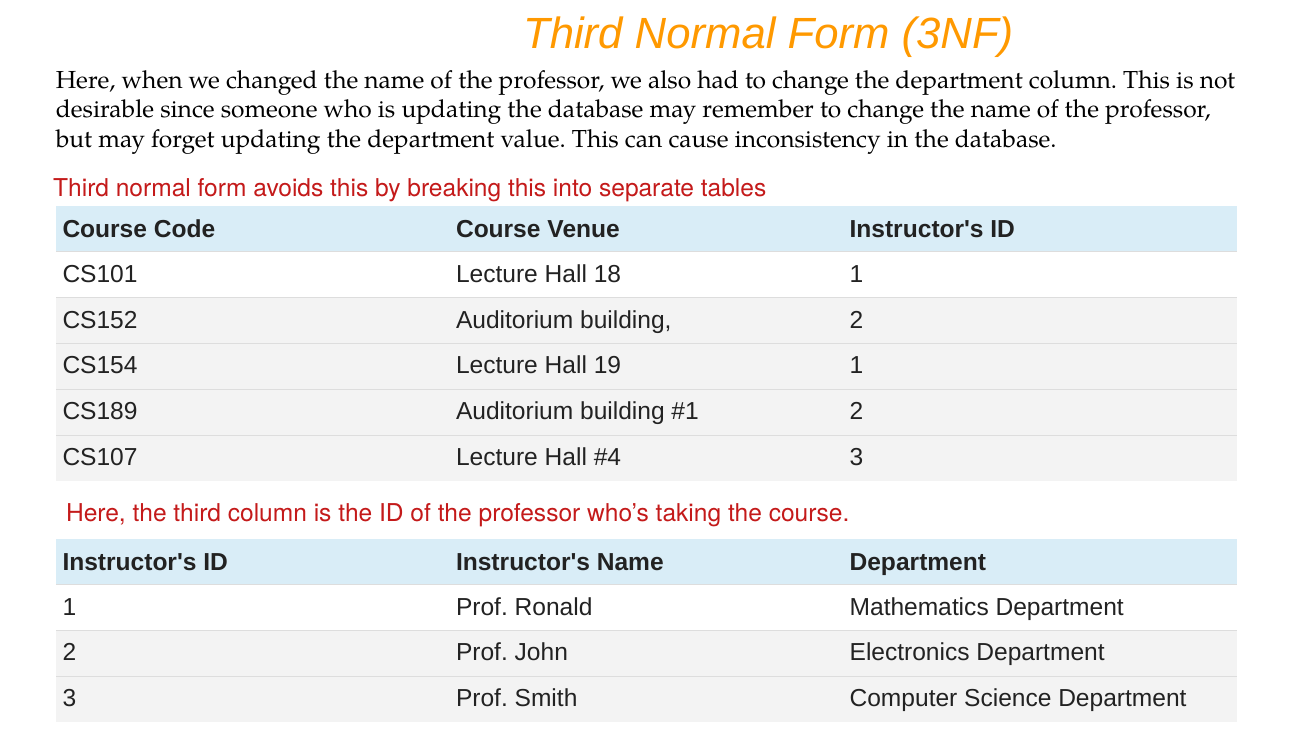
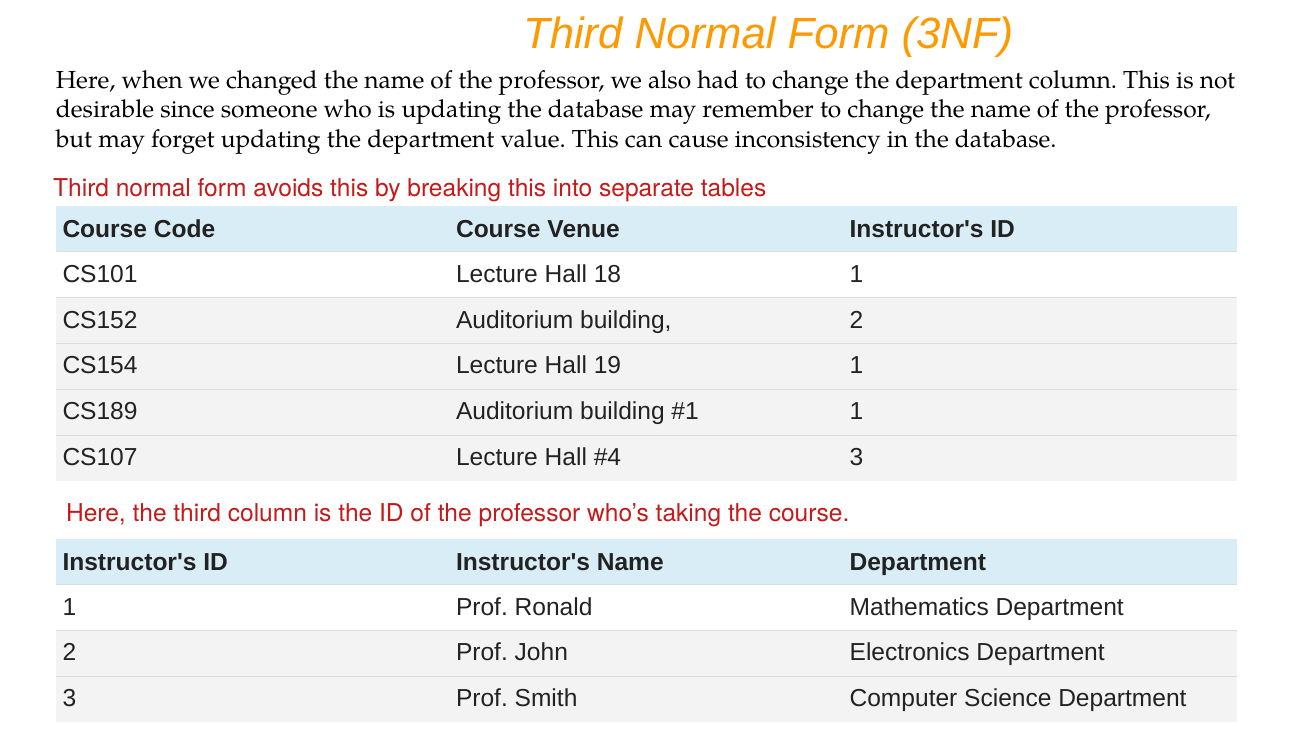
2 at (857, 412): 2 -> 1
